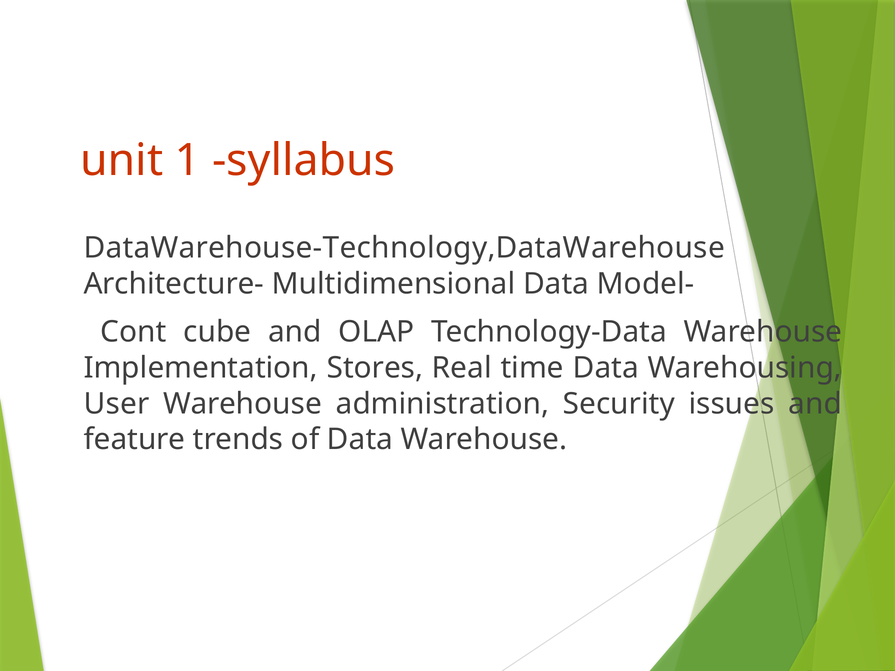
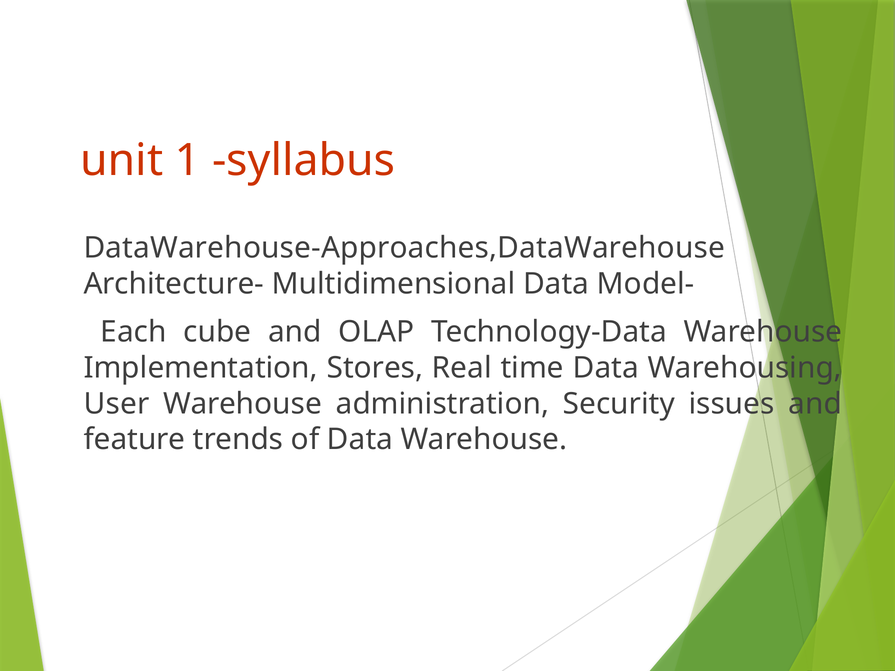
DataWarehouse-Technology,DataWarehouse: DataWarehouse-Technology,DataWarehouse -> DataWarehouse-Approaches,DataWarehouse
Cont: Cont -> Each
